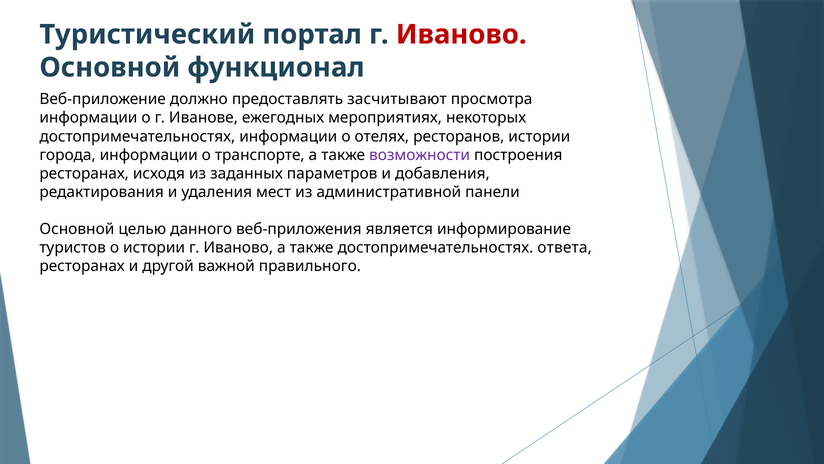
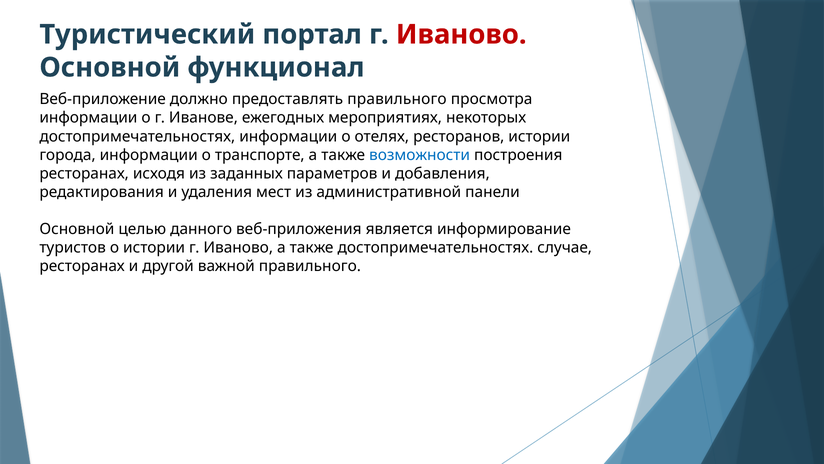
предоставлять засчитывают: засчитывают -> правильного
возможности colour: purple -> blue
ответа: ответа -> случае
